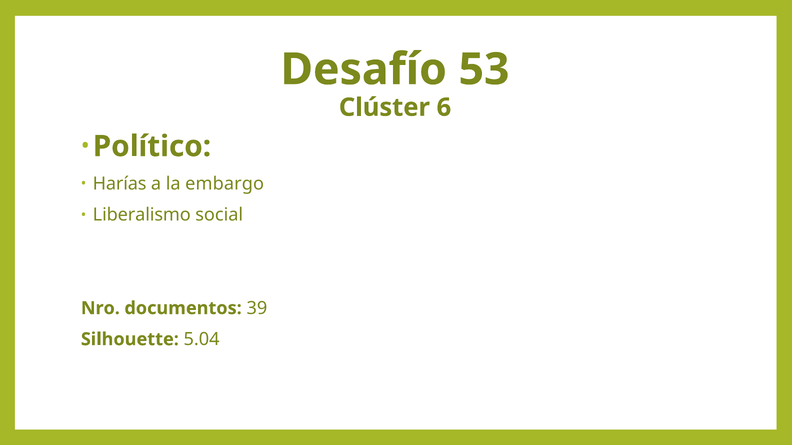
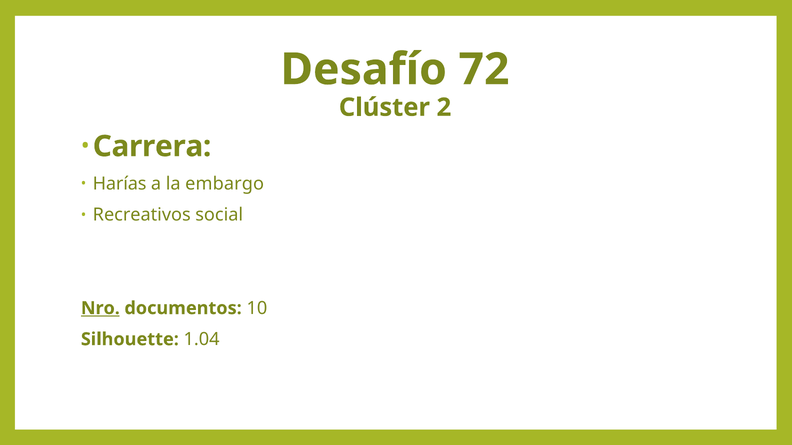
53: 53 -> 72
6: 6 -> 2
Político: Político -> Carrera
Liberalismo: Liberalismo -> Recreativos
Nro underline: none -> present
39: 39 -> 10
5.04: 5.04 -> 1.04
